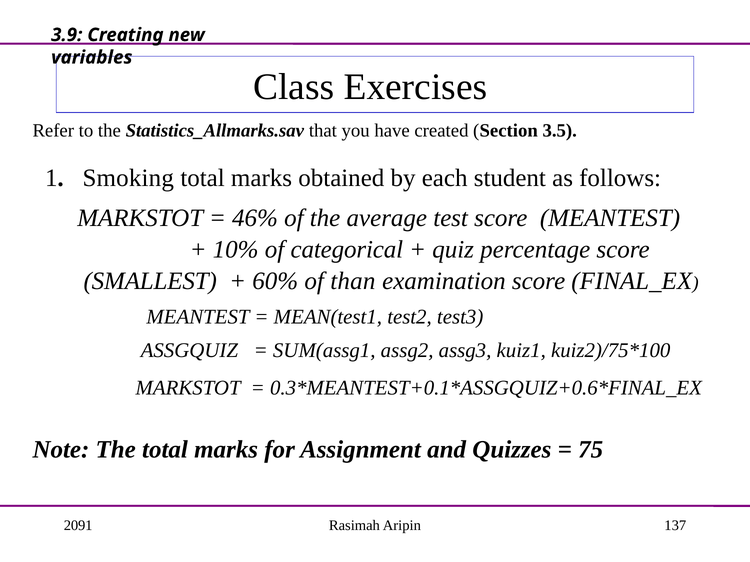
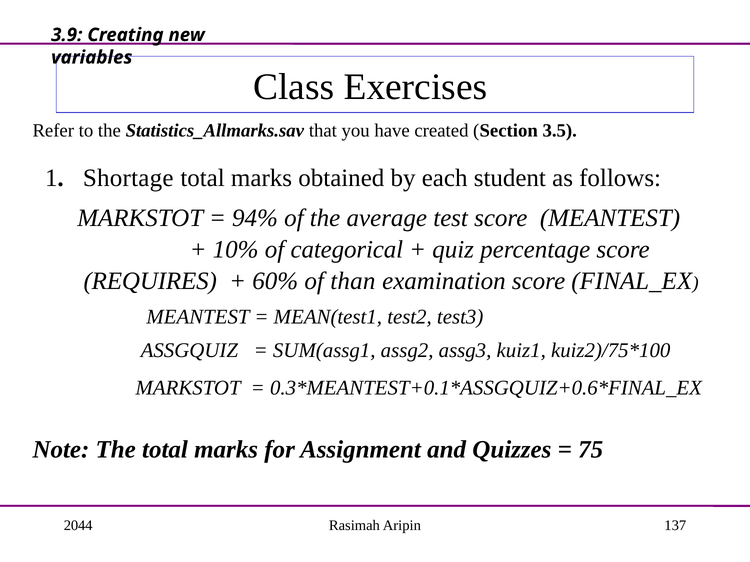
Smoking: Smoking -> Shortage
46%: 46% -> 94%
SMALLEST: SMALLEST -> REQUIRES
2091: 2091 -> 2044
